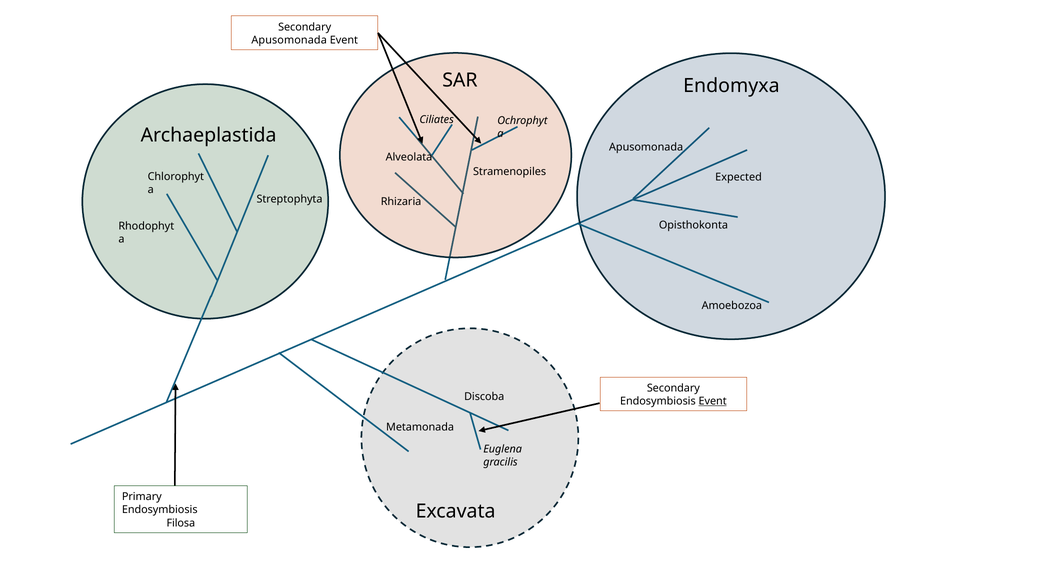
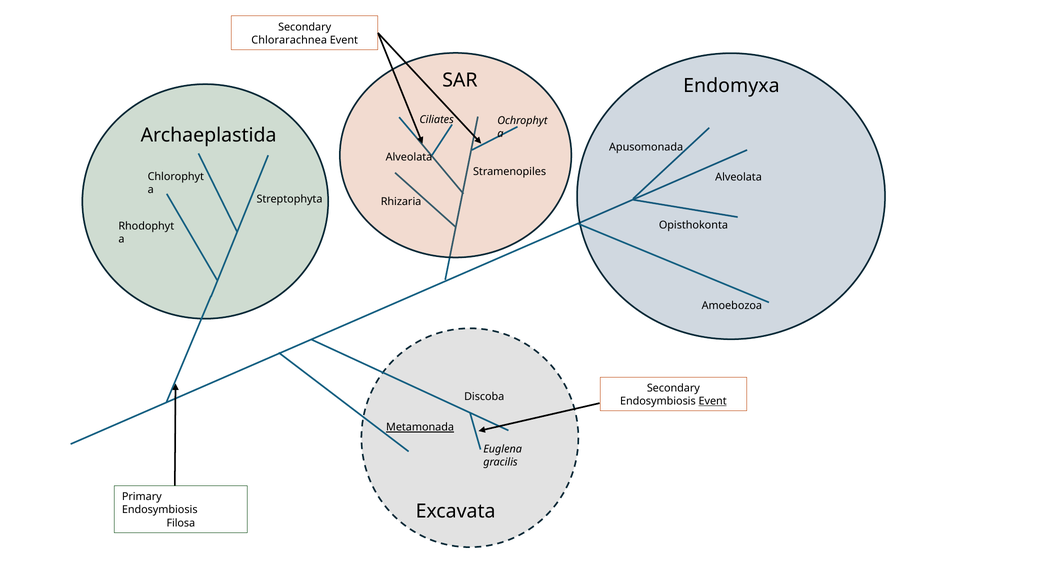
Apusomonada at (289, 40): Apusomonada -> Chlorarachnea
Expected at (739, 177): Expected -> Alveolata
Metamonada underline: none -> present
